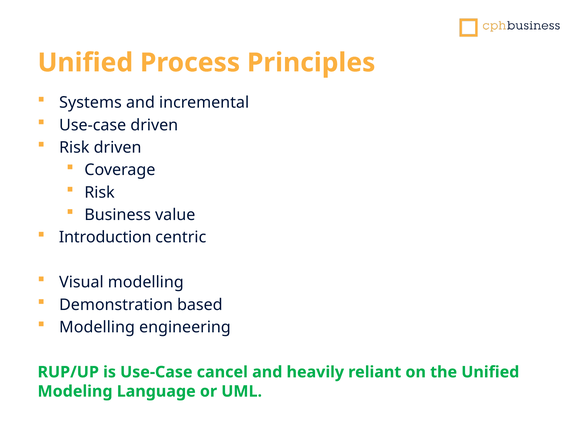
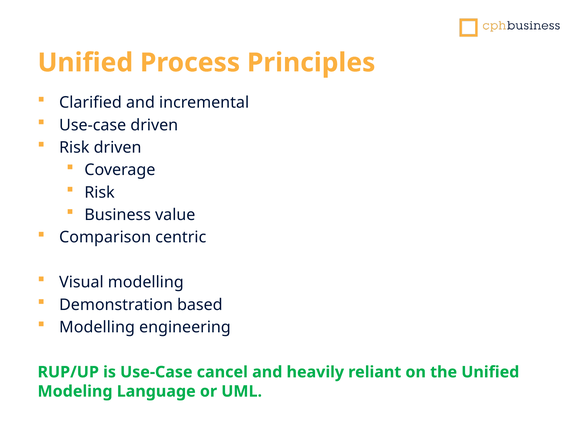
Systems: Systems -> Clarified
Introduction: Introduction -> Comparison
